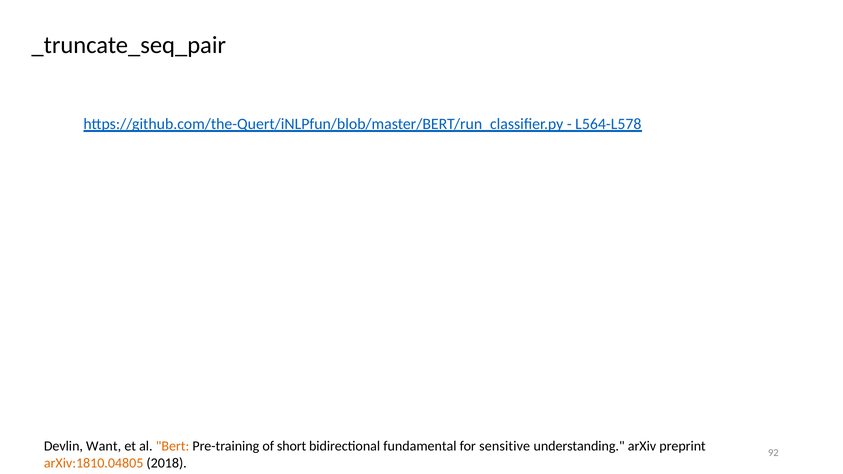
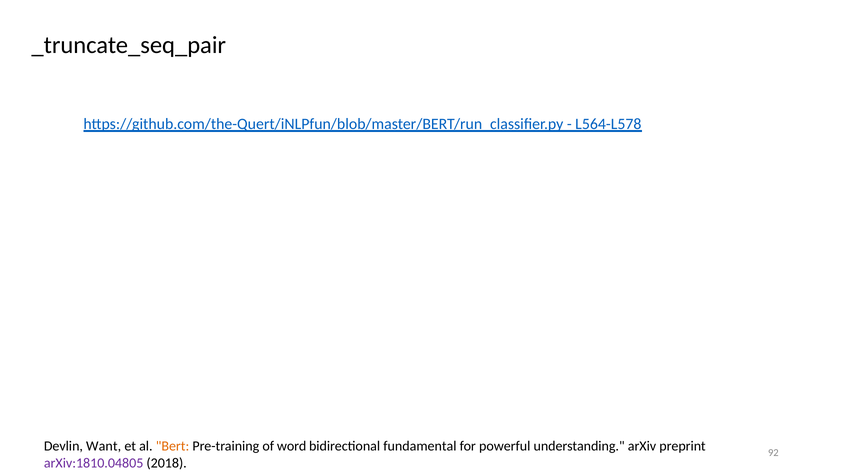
short: short -> word
sensitive: sensitive -> powerful
arXiv:1810.04805 colour: orange -> purple
